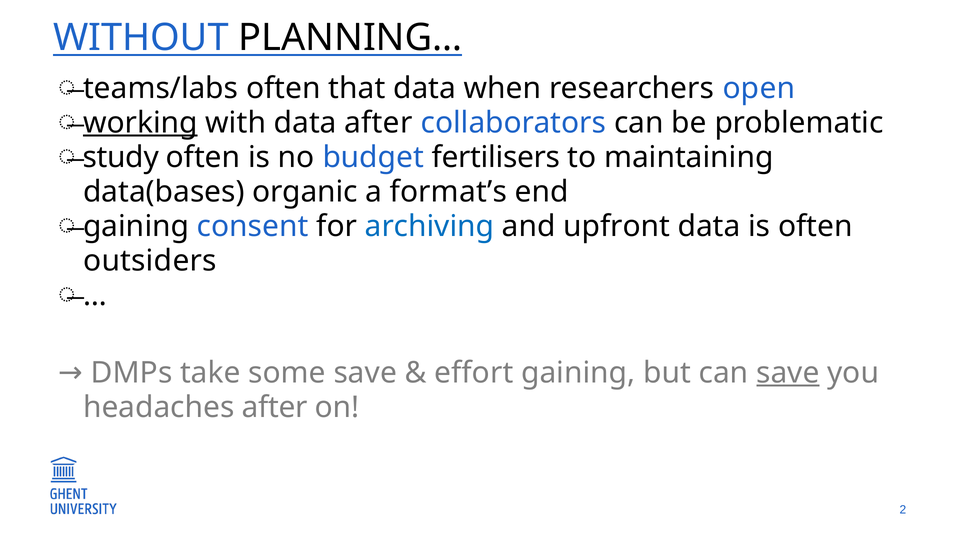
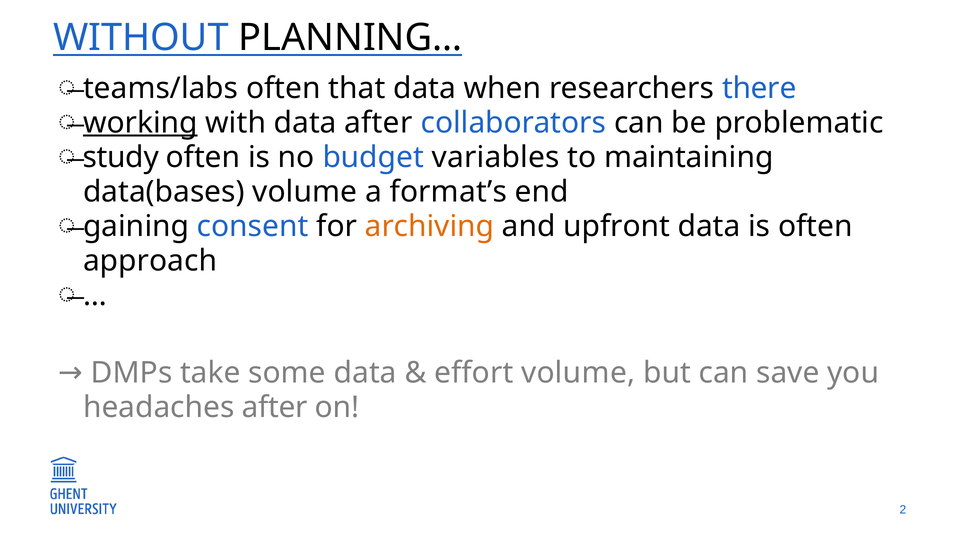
open: open -> there
fertilisers: fertilisers -> variables
data(bases organic: organic -> volume
archiving colour: blue -> orange
outsiders: outsiders -> approach
some save: save -> data
effort gaining: gaining -> volume
save at (788, 373) underline: present -> none
